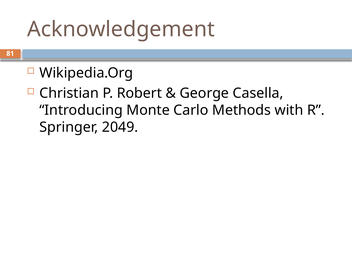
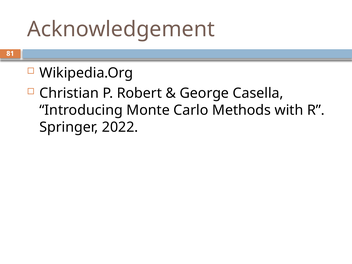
2049: 2049 -> 2022
